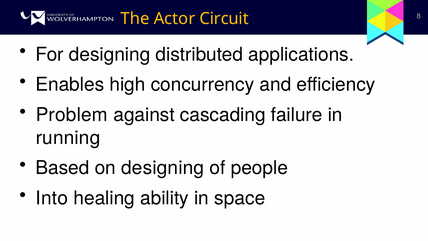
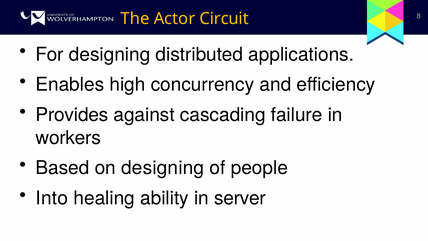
Problem: Problem -> Provides
running: running -> workers
space: space -> server
